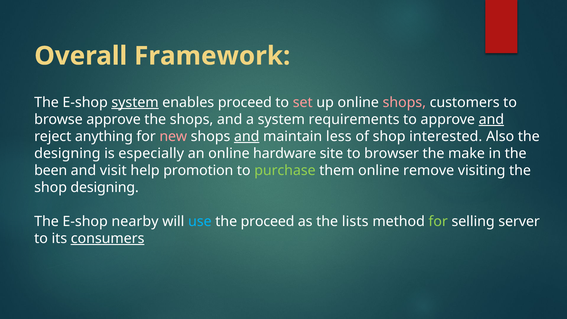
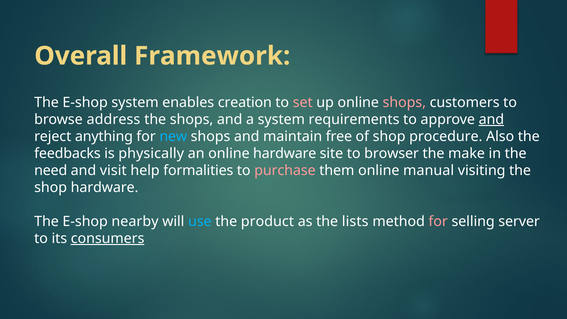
system at (135, 102) underline: present -> none
enables proceed: proceed -> creation
browse approve: approve -> address
new colour: pink -> light blue
and at (247, 136) underline: present -> none
less: less -> free
interested: interested -> procedure
designing at (67, 153): designing -> feedbacks
especially: especially -> physically
been: been -> need
promotion: promotion -> formalities
purchase colour: light green -> pink
remove: remove -> manual
shop designing: designing -> hardware
the proceed: proceed -> product
for at (438, 221) colour: light green -> pink
